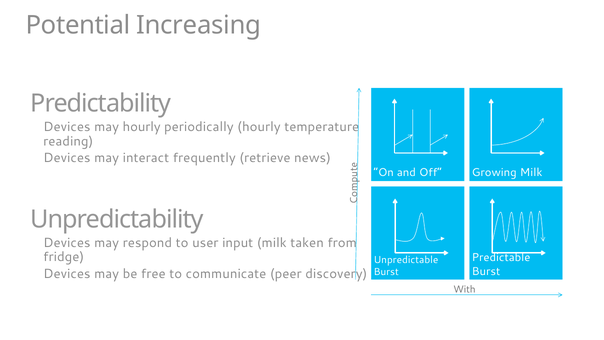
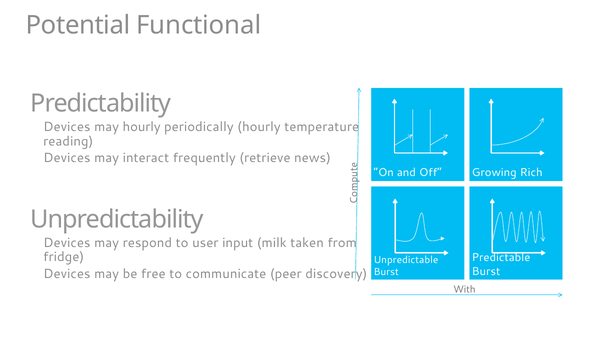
Increasing: Increasing -> Functional
Growing Milk: Milk -> Rich
